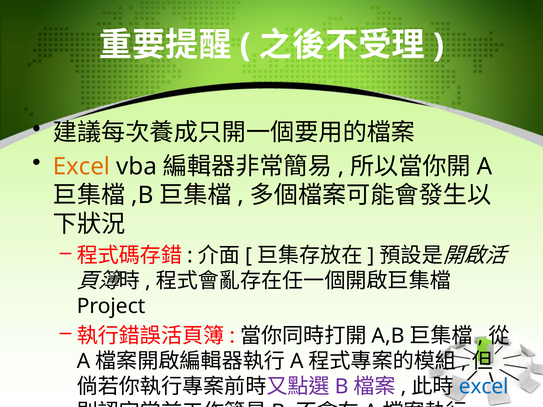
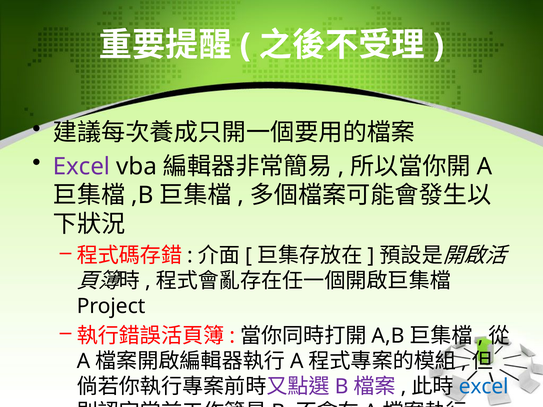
Excel at (82, 167) colour: orange -> purple
